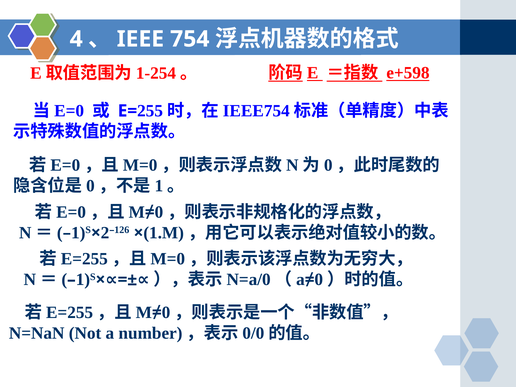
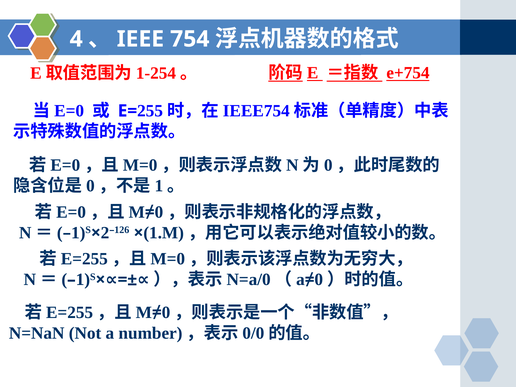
e+598: e+598 -> e+754
